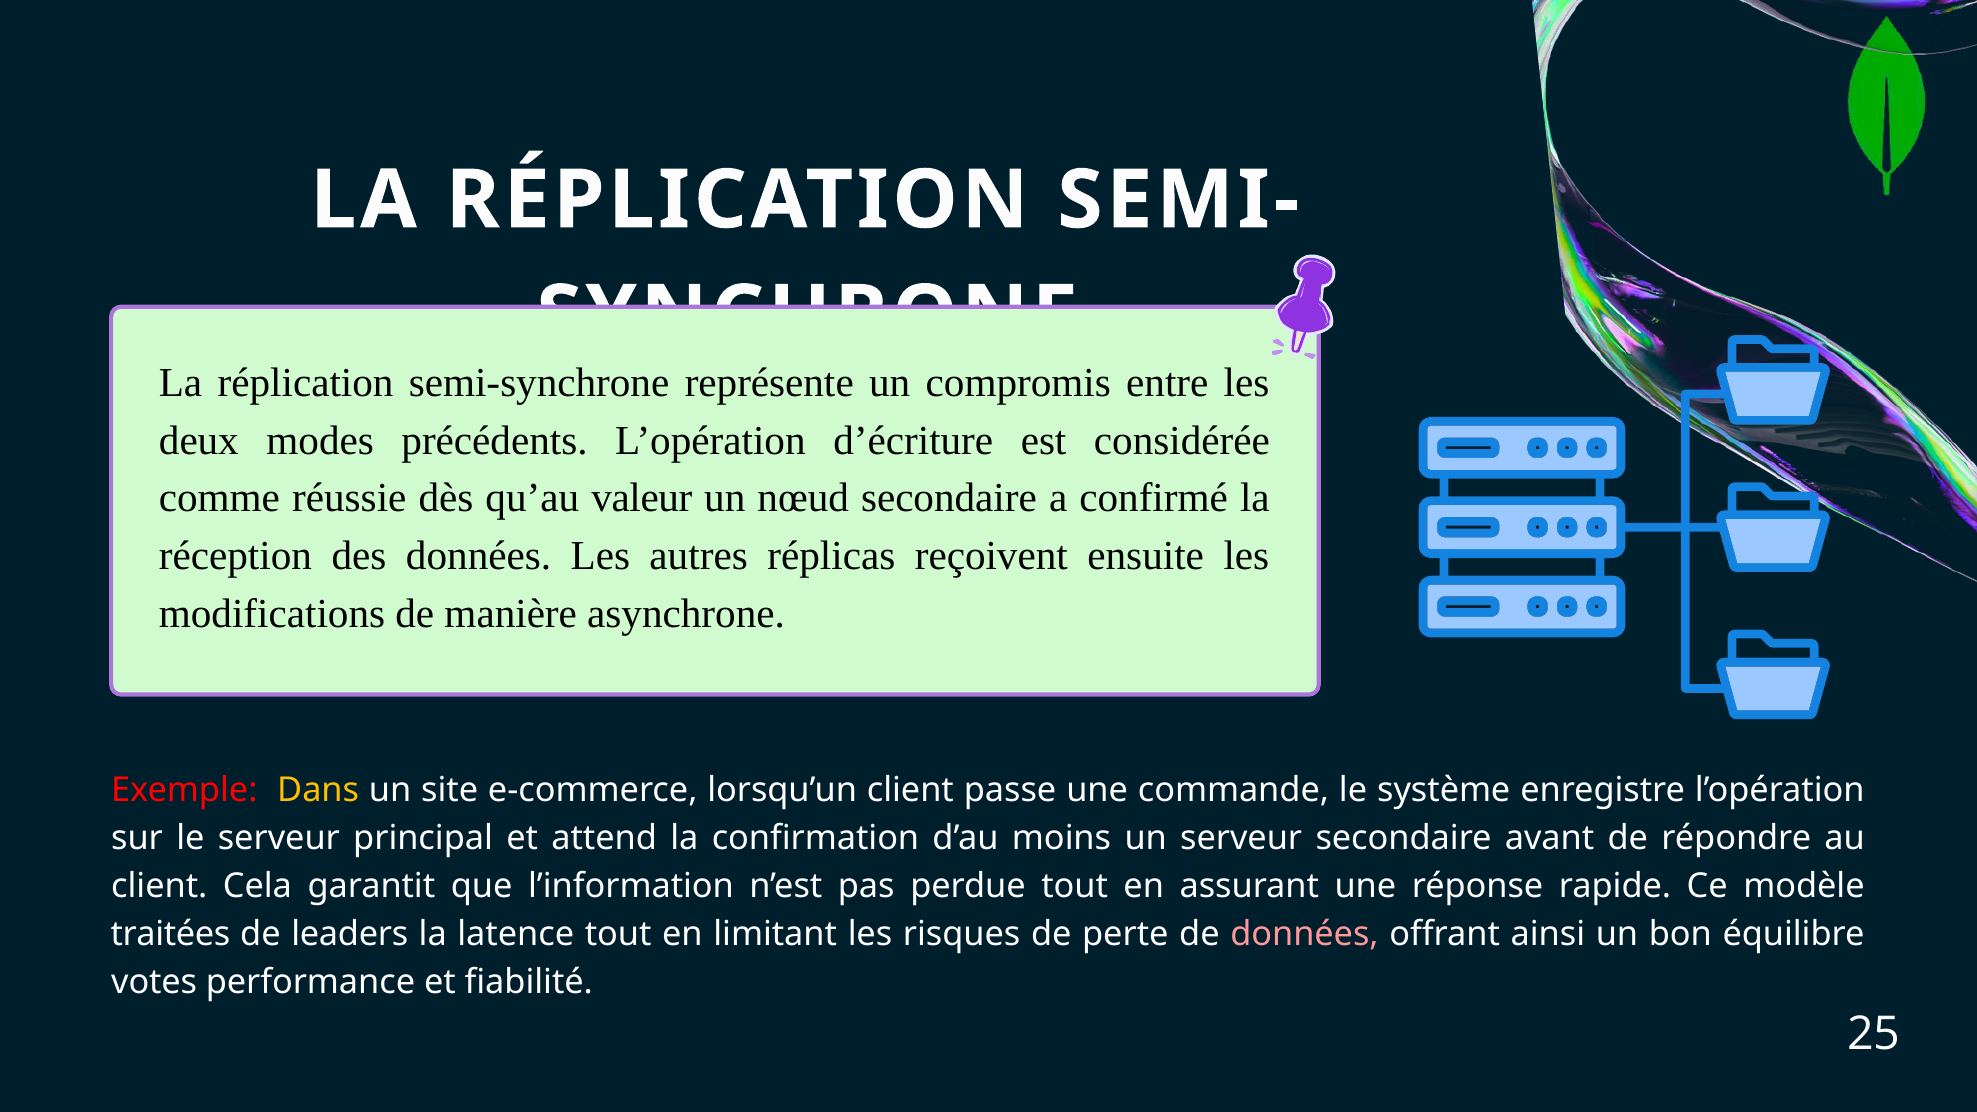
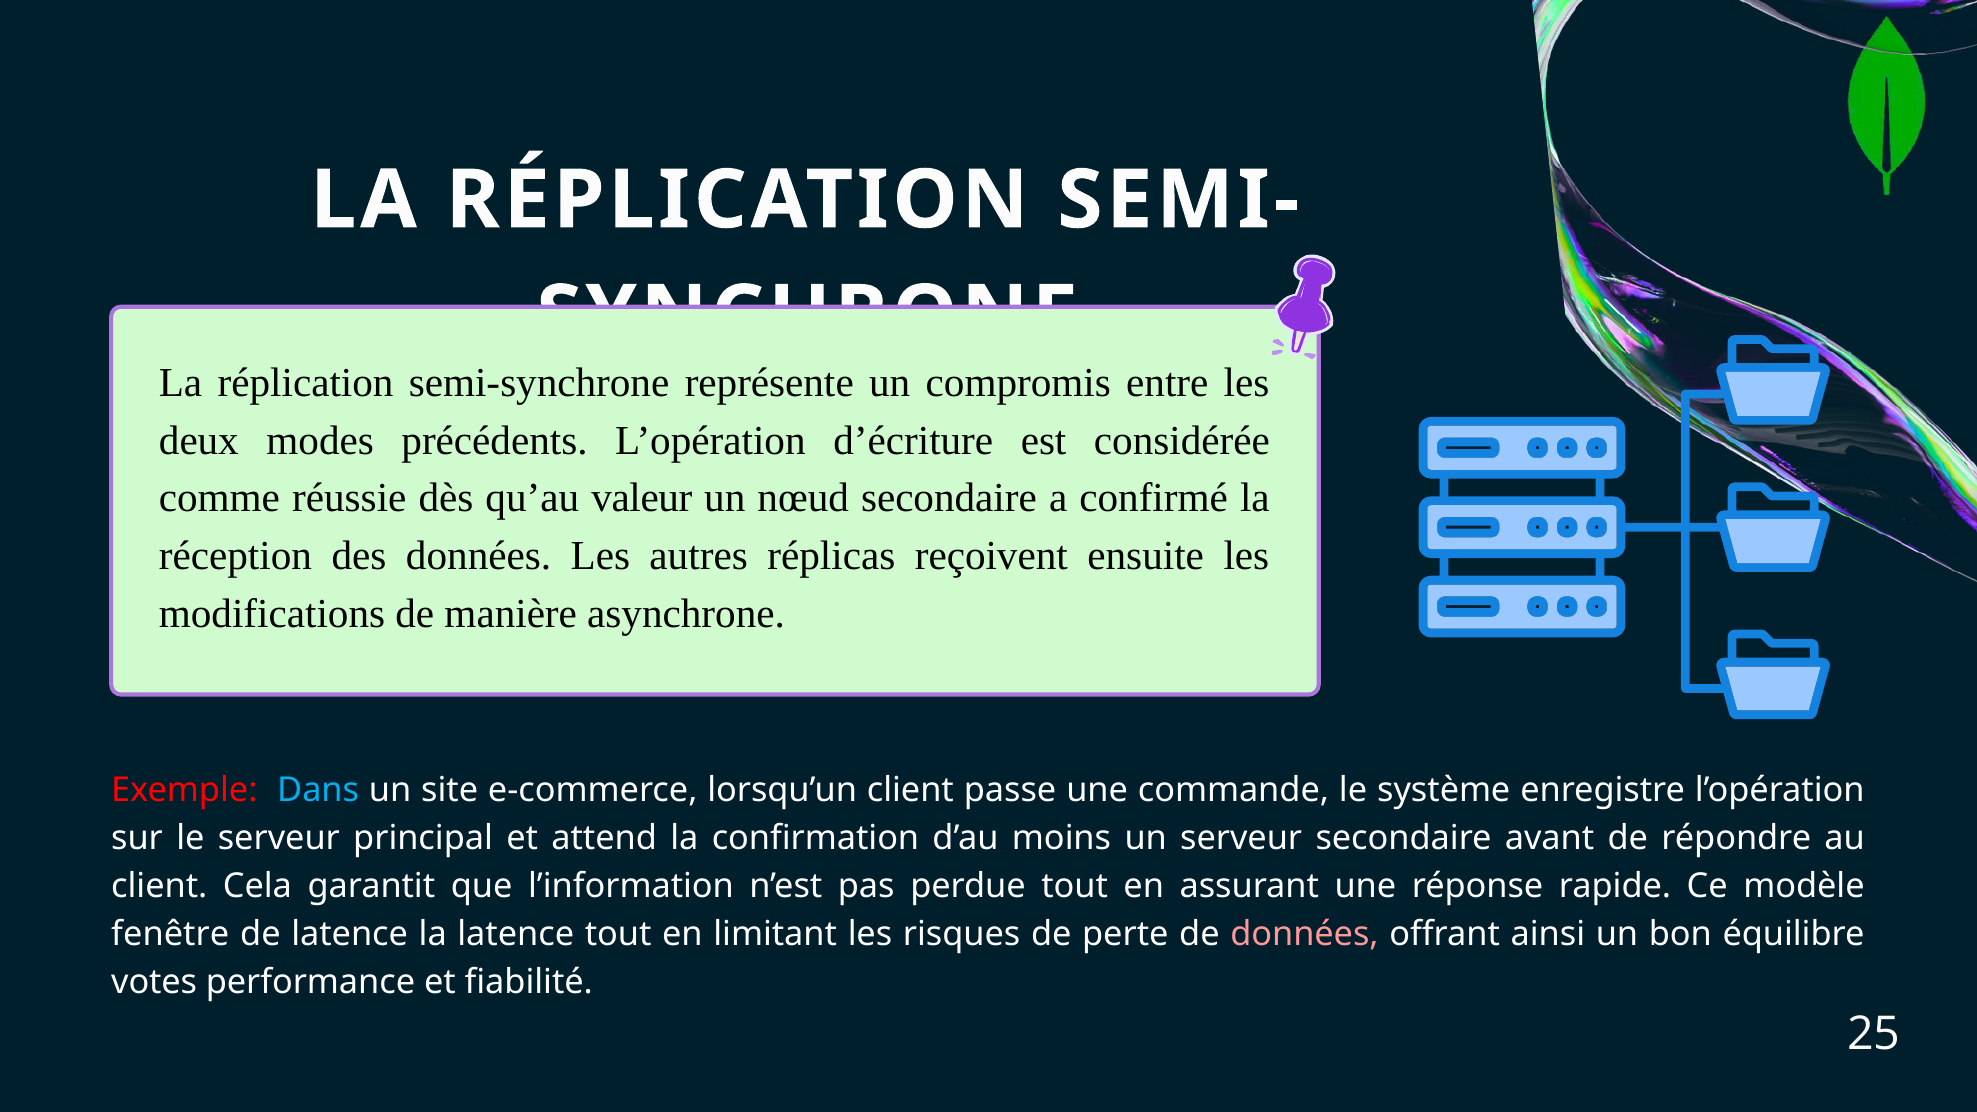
Dans colour: yellow -> light blue
traitées: traitées -> fenêtre
de leaders: leaders -> latence
